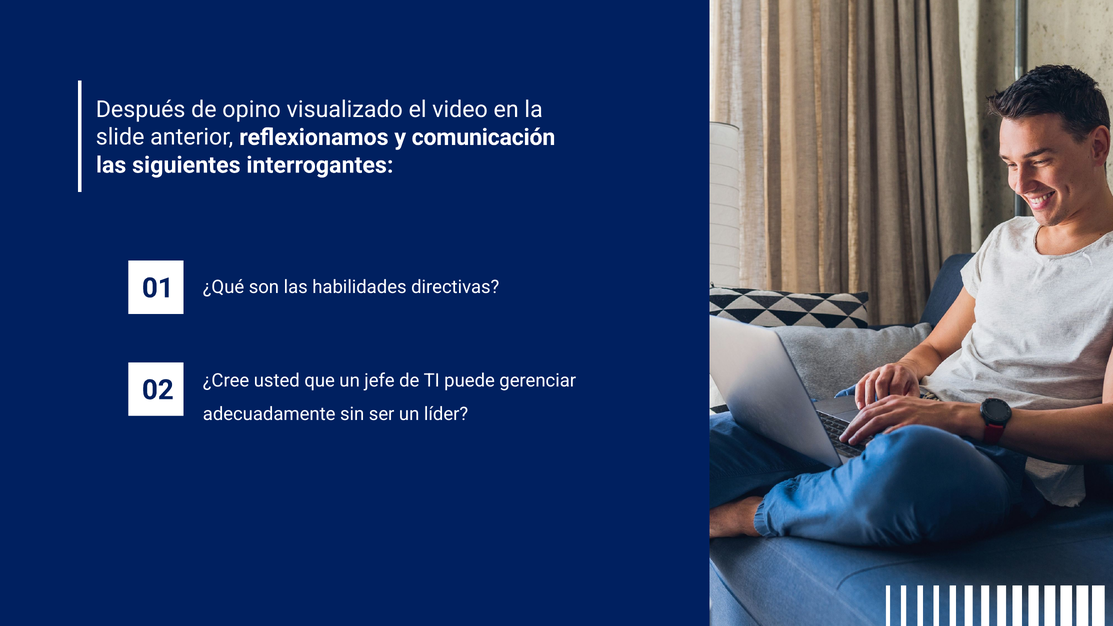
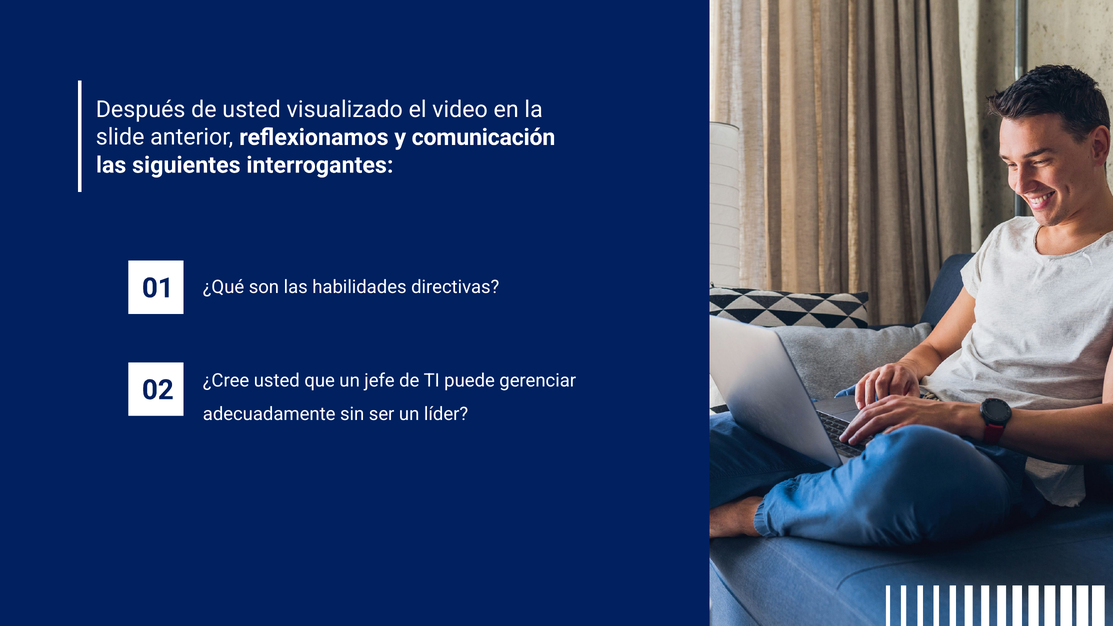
de opino: opino -> usted
